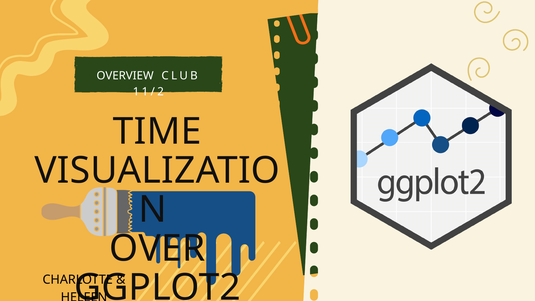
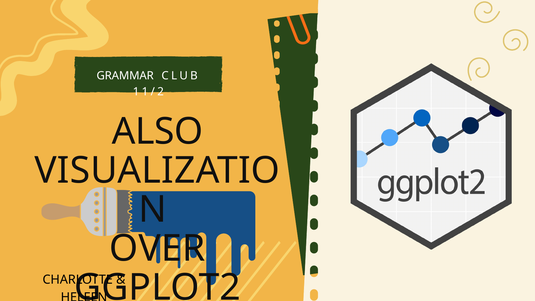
OVERVIEW: OVERVIEW -> GRAMMAR
TIME: TIME -> ALSO
